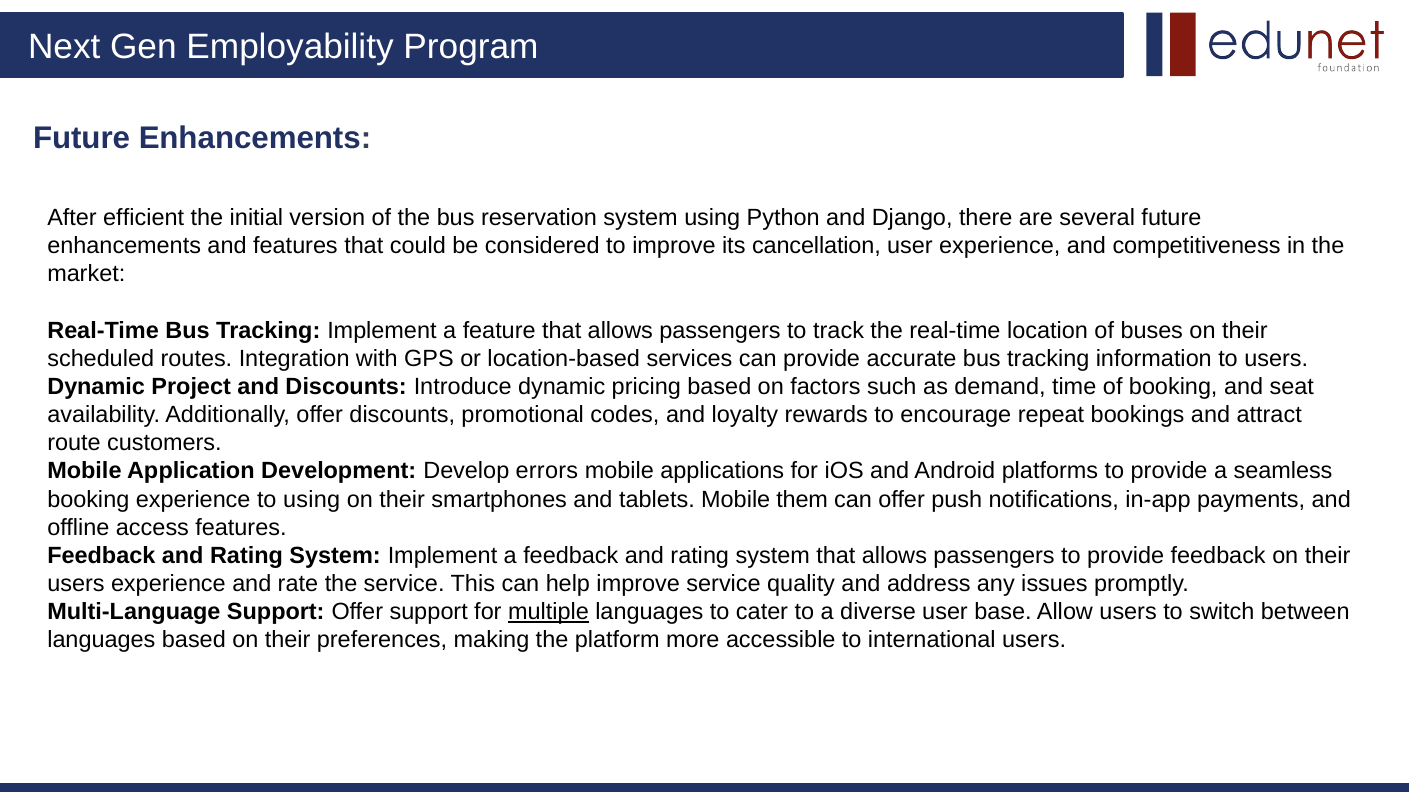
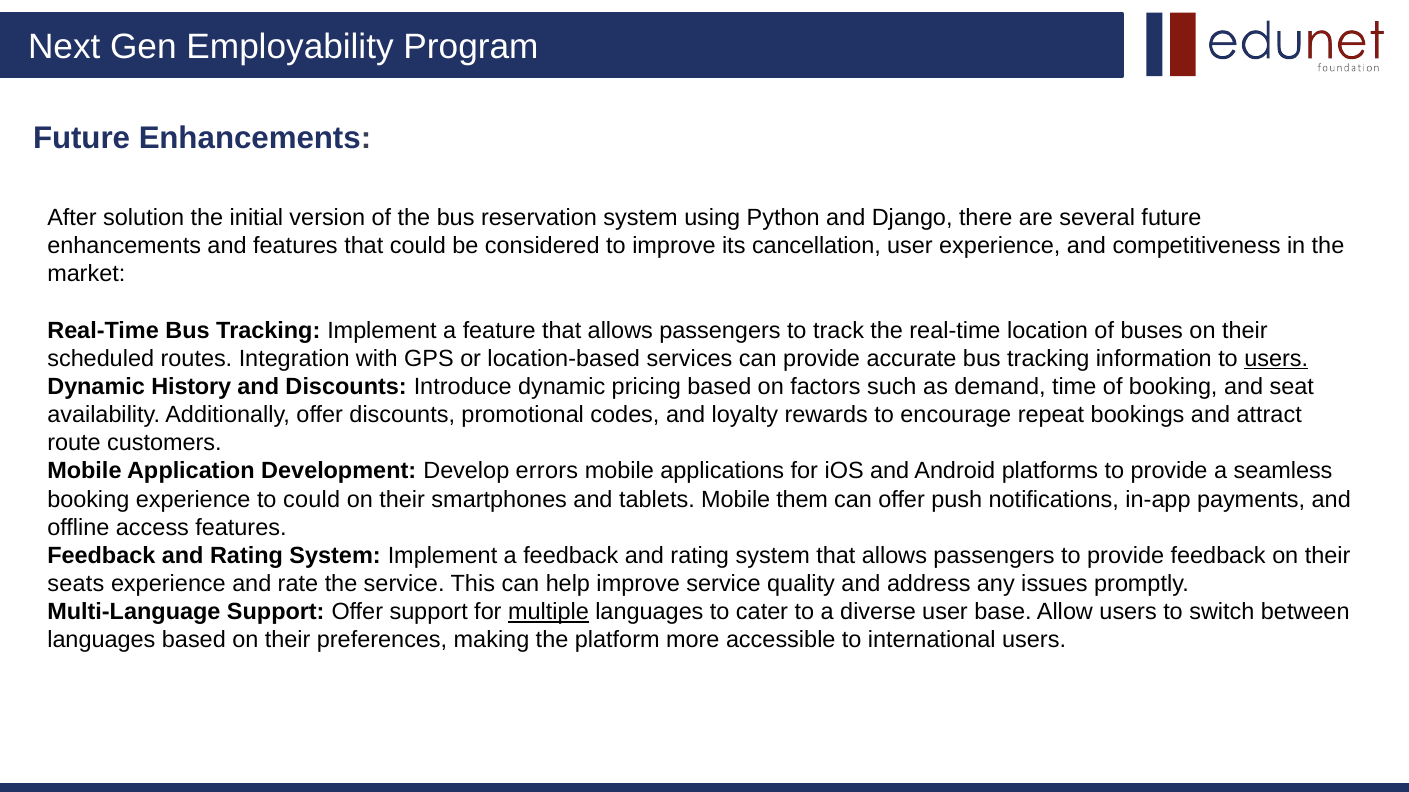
efficient: efficient -> solution
users at (1276, 359) underline: none -> present
Project: Project -> History
to using: using -> could
users at (76, 584): users -> seats
